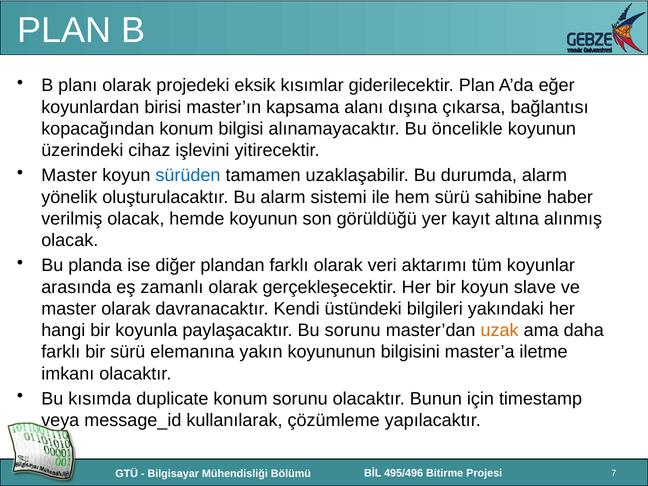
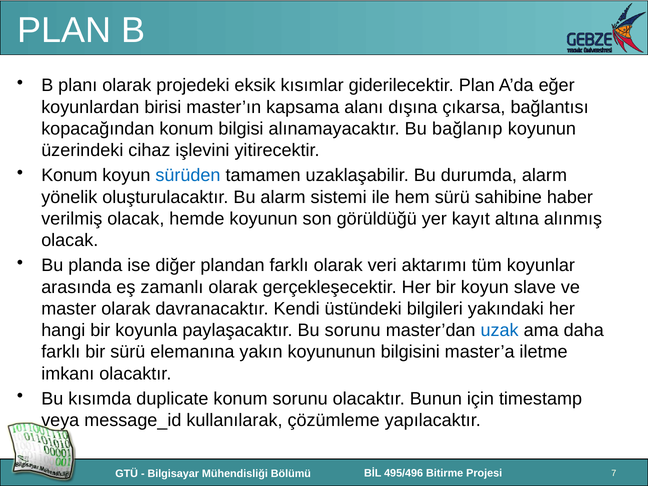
öncelikle: öncelikle -> bağlanıp
Master at (69, 176): Master -> Konum
uzak colour: orange -> blue
